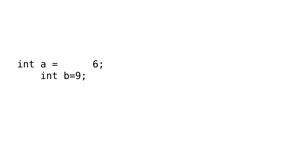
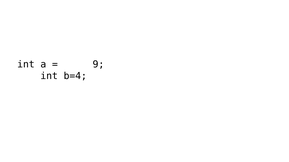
6: 6 -> 9
b=9: b=9 -> b=4
